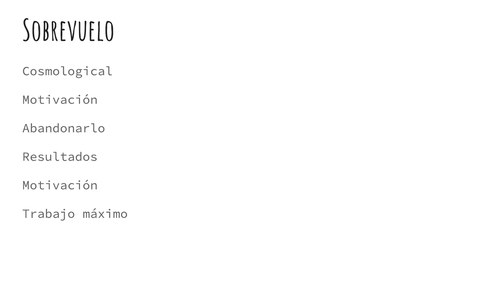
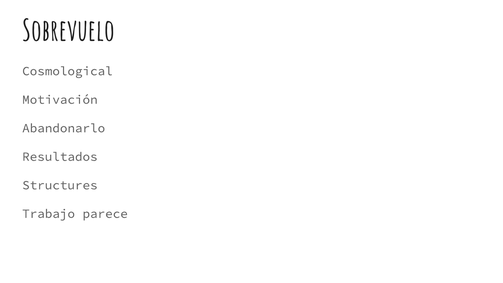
Motivación at (60, 185): Motivación -> Structures
máximo: máximo -> parece
